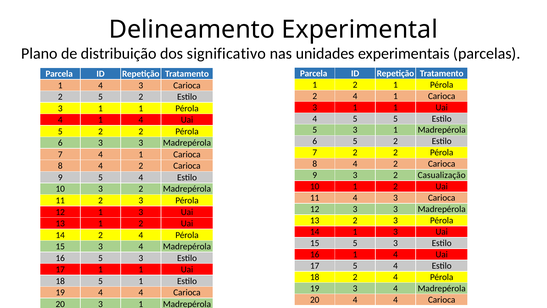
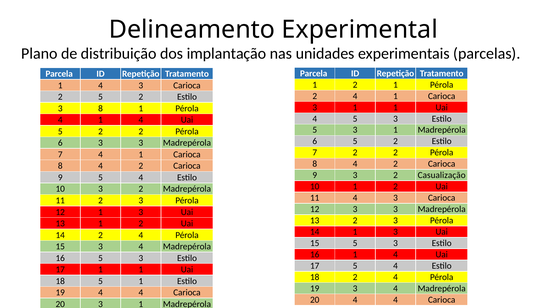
significativo: significativo -> implantação
1 at (101, 108): 1 -> 8
4 5 5: 5 -> 3
